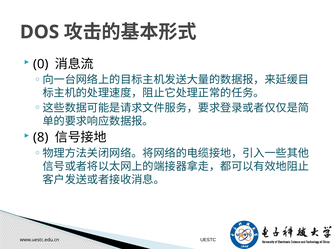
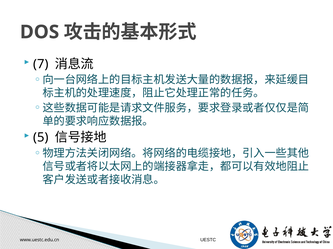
0: 0 -> 7
8: 8 -> 5
